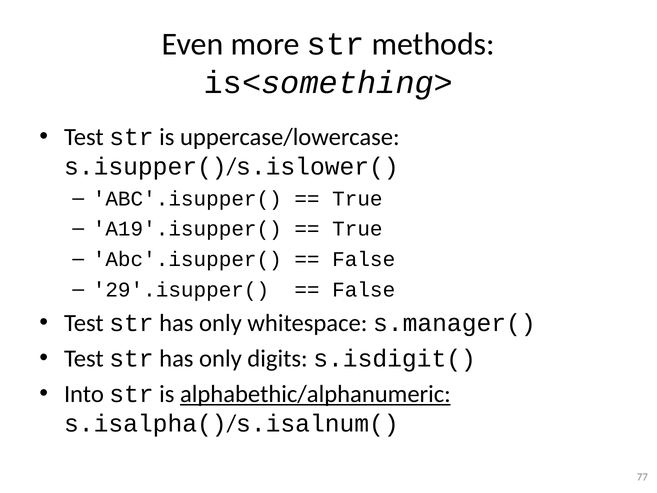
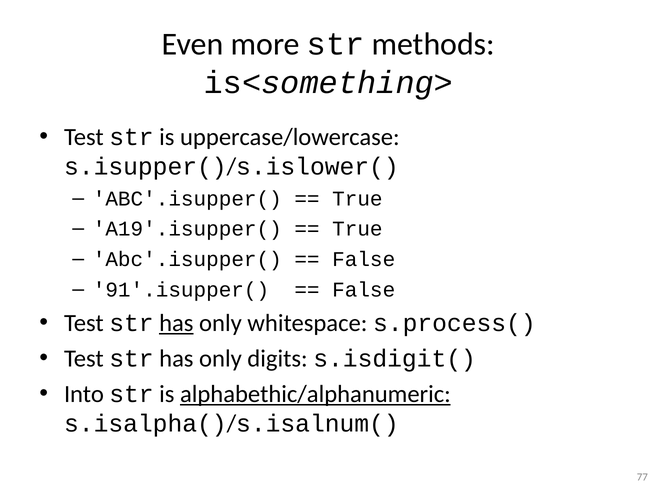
29'.isupper(: 29'.isupper( -> 91'.isupper(
has at (176, 323) underline: none -> present
s.manager(: s.manager( -> s.process(
